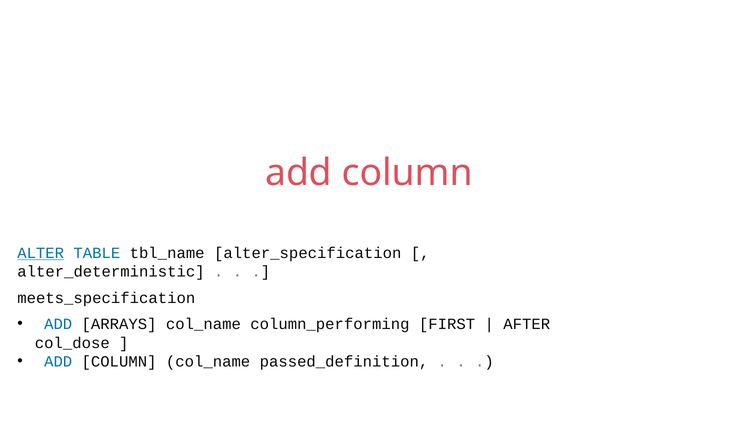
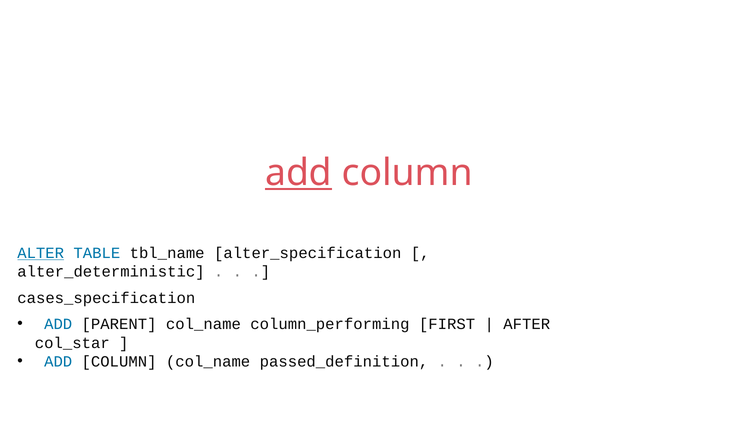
add at (299, 173) underline: none -> present
meets_specification: meets_specification -> cases_specification
ARRAYS: ARRAYS -> PARENT
col_dose: col_dose -> col_star
